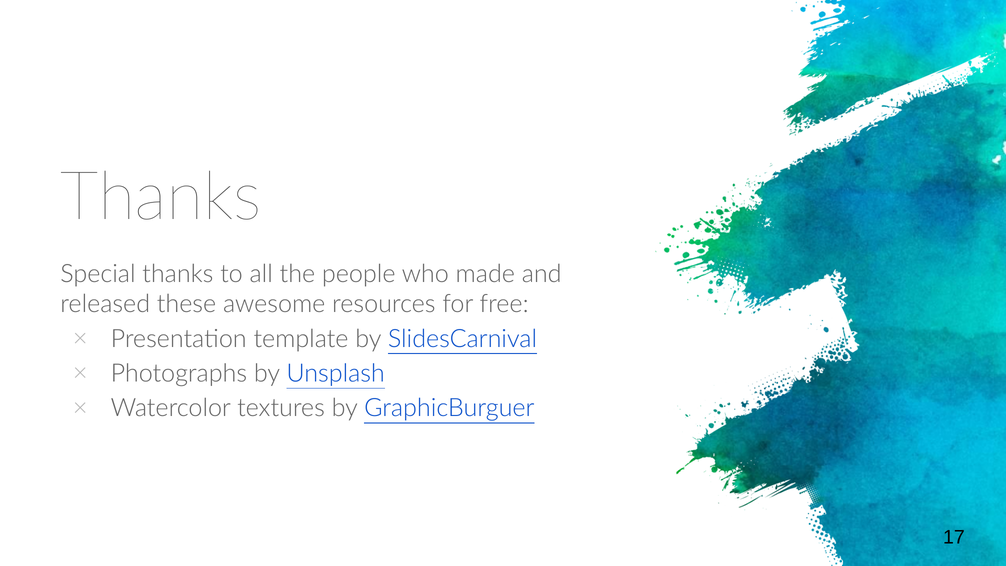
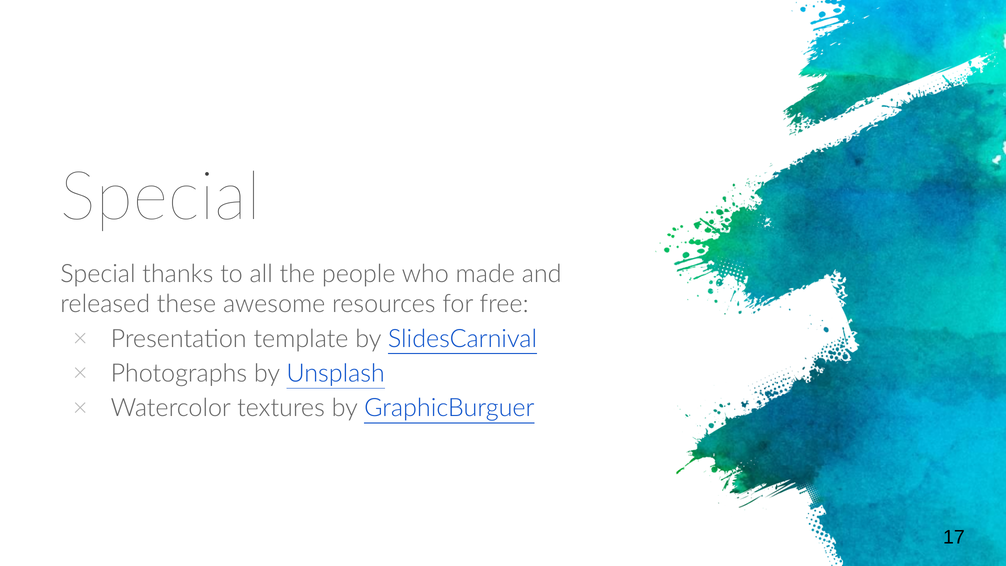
Thanks at (161, 197): Thanks -> Special
